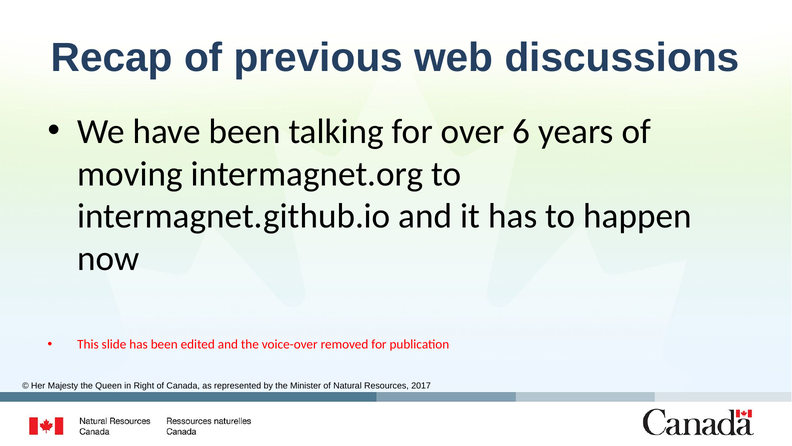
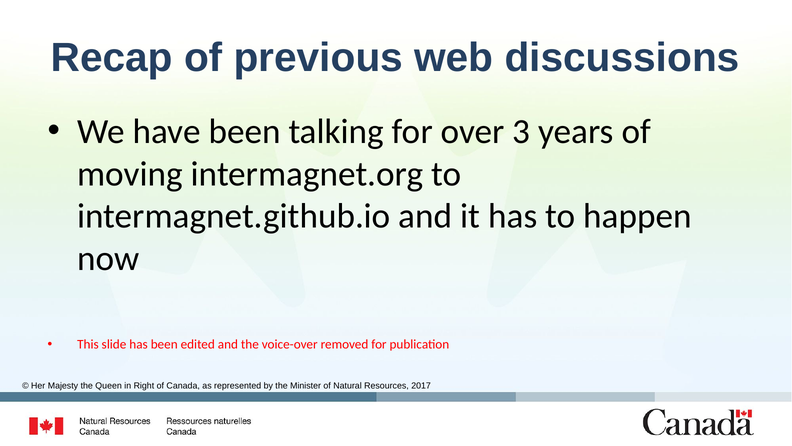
6: 6 -> 3
